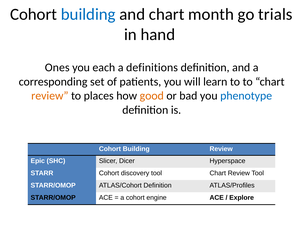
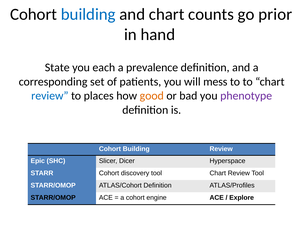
month: month -> counts
trials: trials -> prior
Ones: Ones -> State
definitions: definitions -> prevalence
learn: learn -> mess
review at (50, 96) colour: orange -> blue
phenotype colour: blue -> purple
